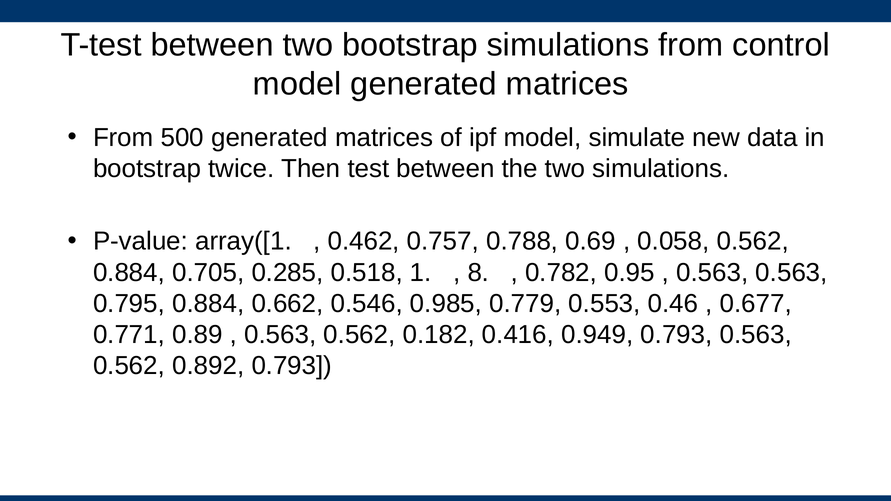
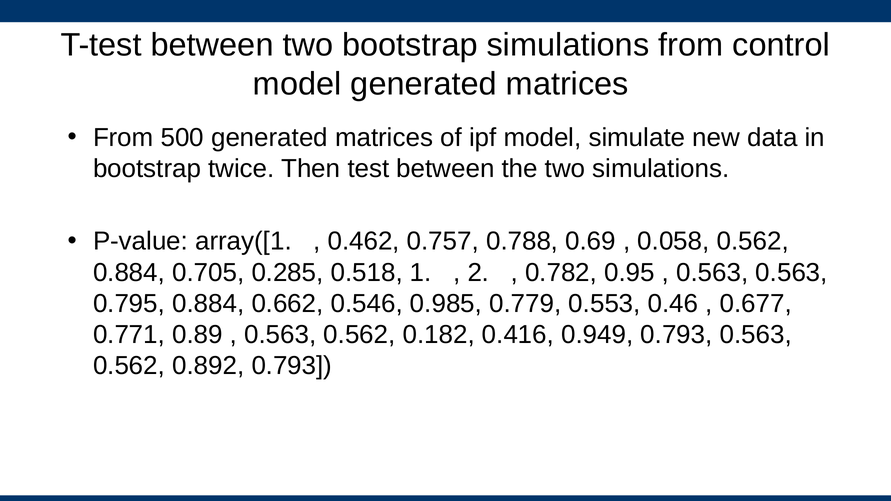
8: 8 -> 2
